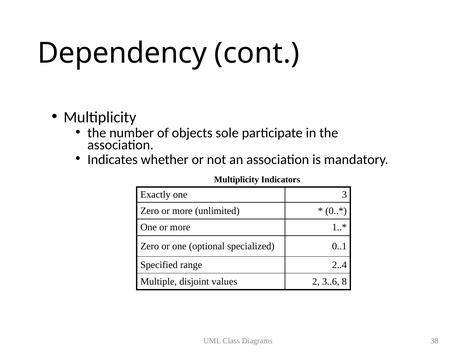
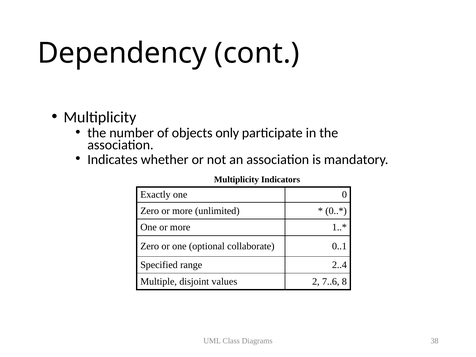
sole: sole -> only
3: 3 -> 0
specialized: specialized -> collaborate
3..6: 3..6 -> 7..6
